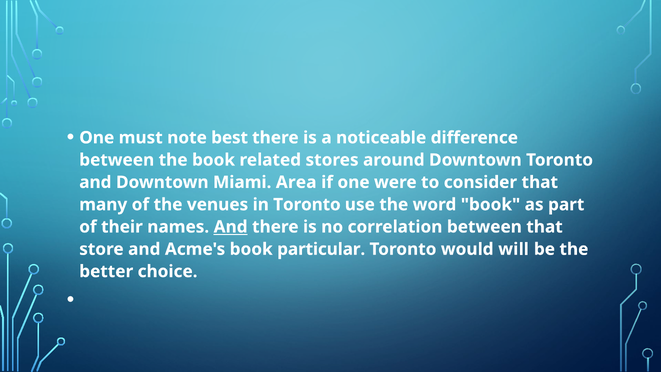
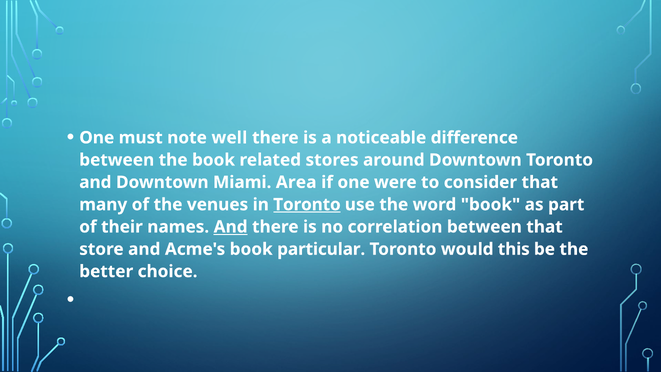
best: best -> well
Toronto at (307, 204) underline: none -> present
will: will -> this
